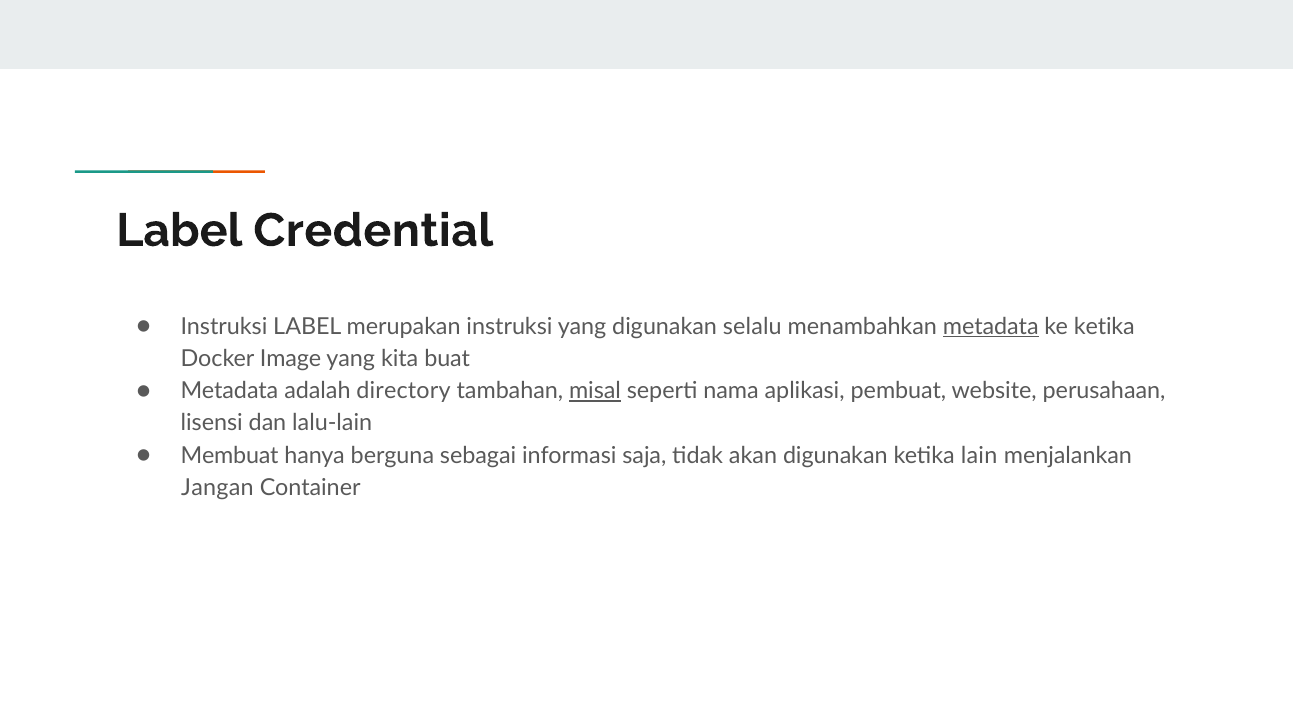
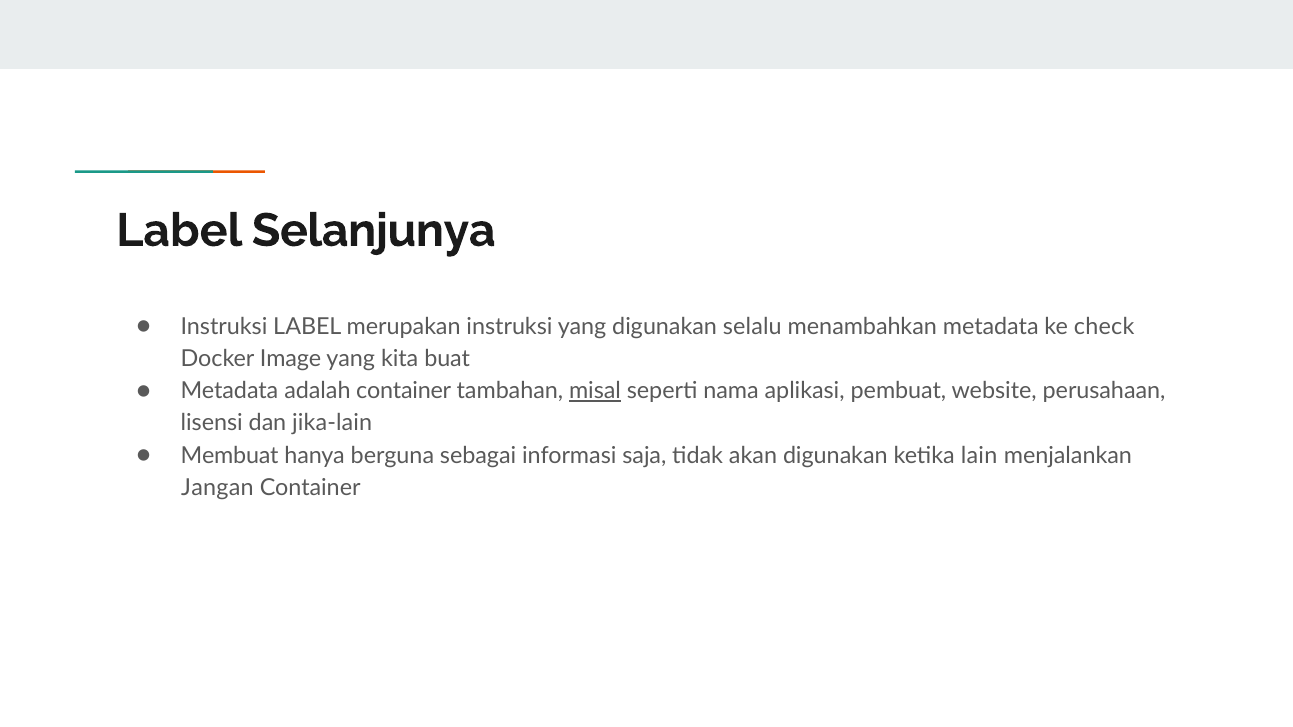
Credential: Credential -> Selanjunya
metadata at (991, 327) underline: present -> none
ke ketika: ketika -> check
adalah directory: directory -> container
lalu-lain: lalu-lain -> jika-lain
